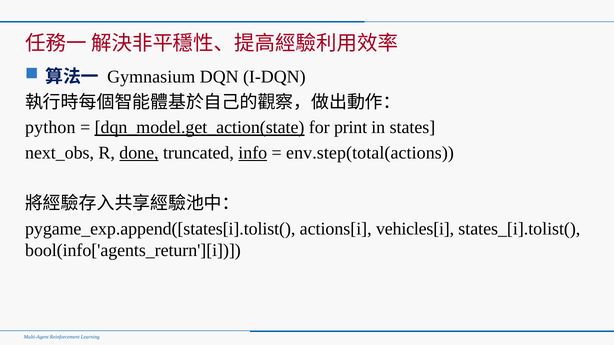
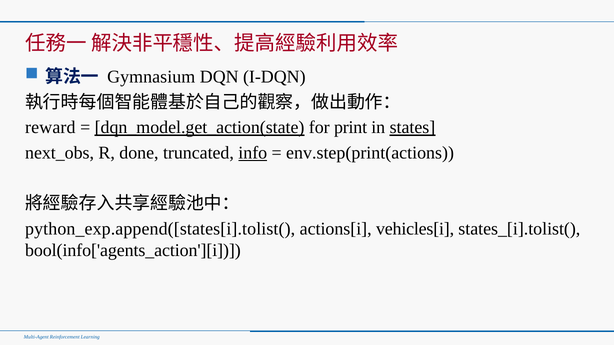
python: python -> reward
states underline: none -> present
done underline: present -> none
env.step(total(actions: env.step(total(actions -> env.step(print(actions
pygame_exp.append([states[i].tolist(: pygame_exp.append([states[i].tolist( -> python_exp.append([states[i].tolist(
bool(info['agents_return'][i: bool(info['agents_return'][i -> bool(info['agents_action'][i
